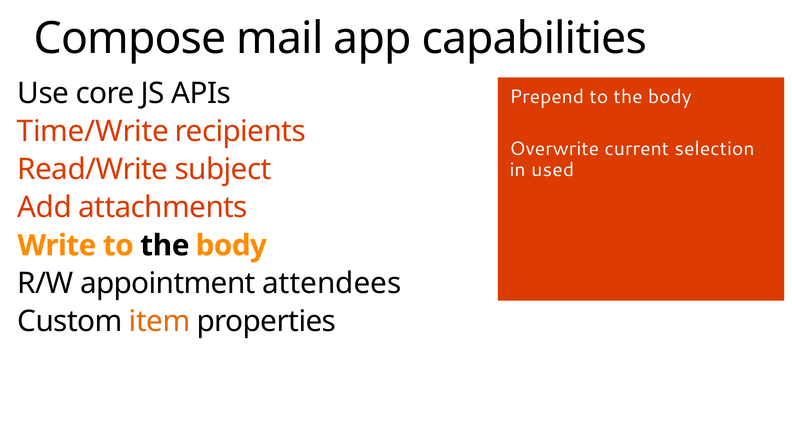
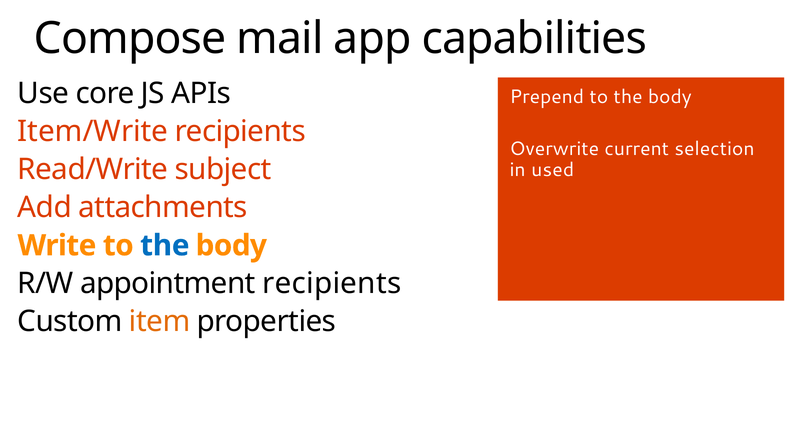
Time/Write: Time/Write -> Item/Write
the at (165, 245) colour: black -> blue
appointment attendees: attendees -> recipients
